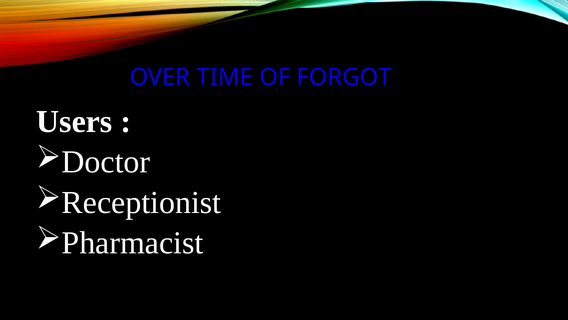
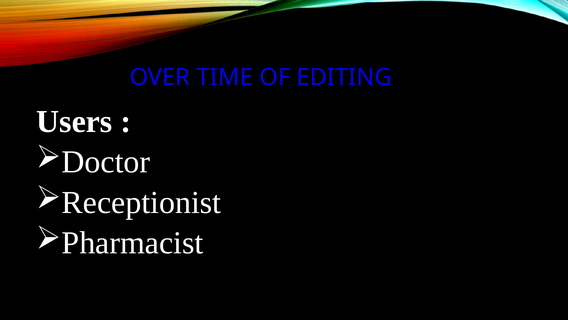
FORGOT: FORGOT -> EDITING
